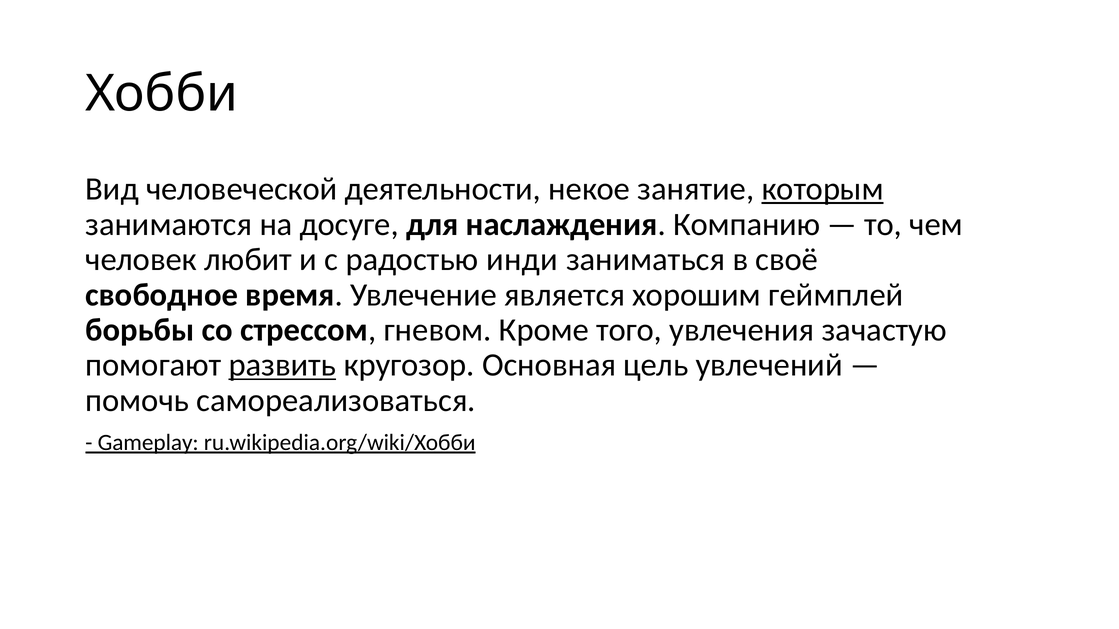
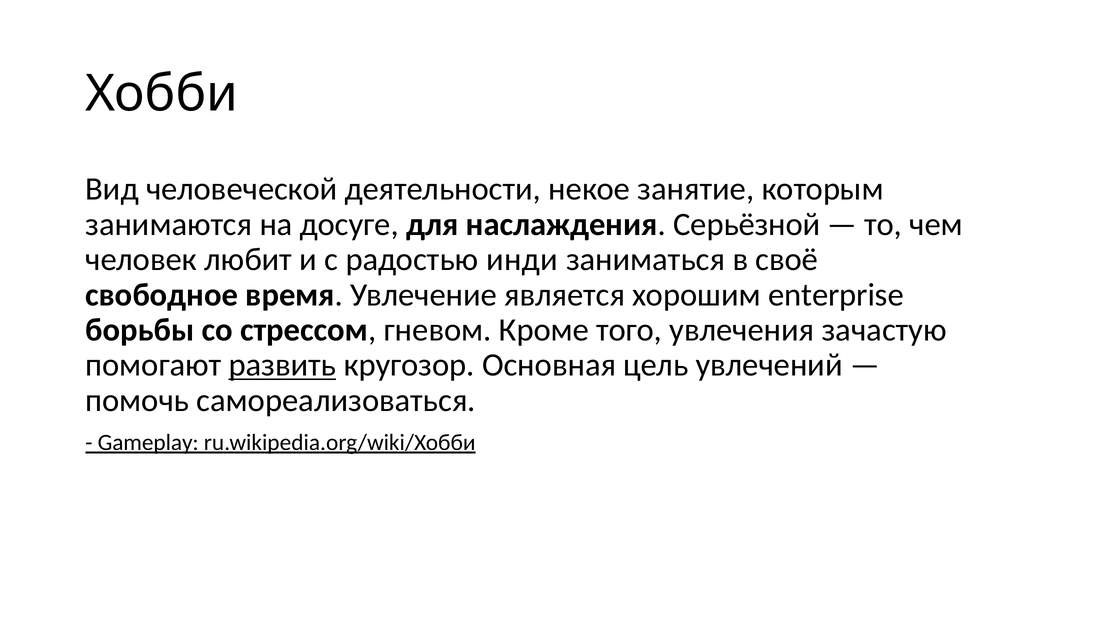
которым underline: present -> none
Компанию: Компанию -> Серьёзной
геймплей: геймплей -> enterprise
